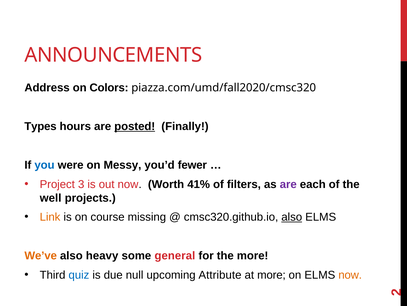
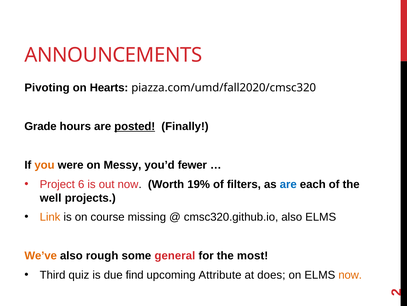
Address: Address -> Pivoting
Colors: Colors -> Hearts
Types: Types -> Grade
you colour: blue -> orange
3: 3 -> 6
41%: 41% -> 19%
are at (288, 184) colour: purple -> blue
also at (292, 217) underline: present -> none
heavy: heavy -> rough
the more: more -> most
quiz colour: blue -> black
null: null -> find
at more: more -> does
